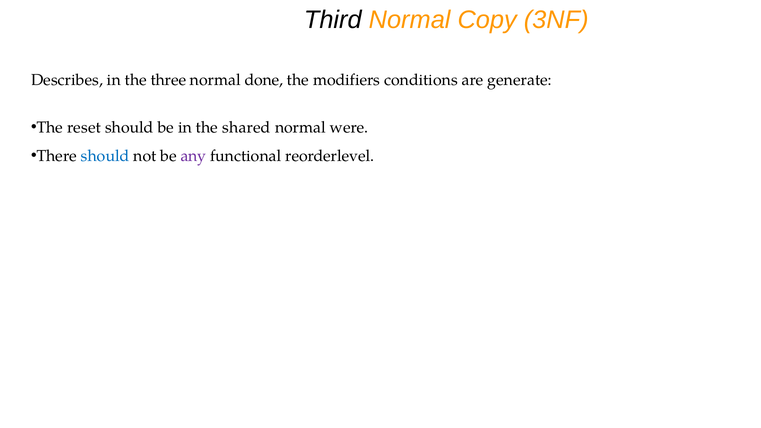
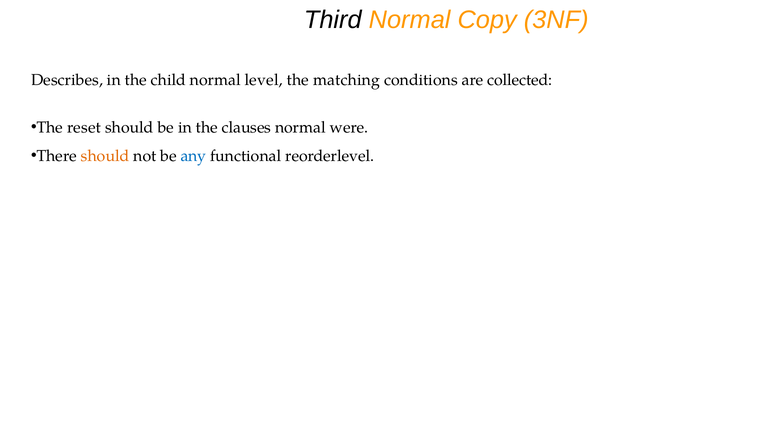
three: three -> child
done: done -> level
modifiers: modifiers -> matching
generate: generate -> collected
shared: shared -> clauses
should at (105, 156) colour: blue -> orange
any colour: purple -> blue
